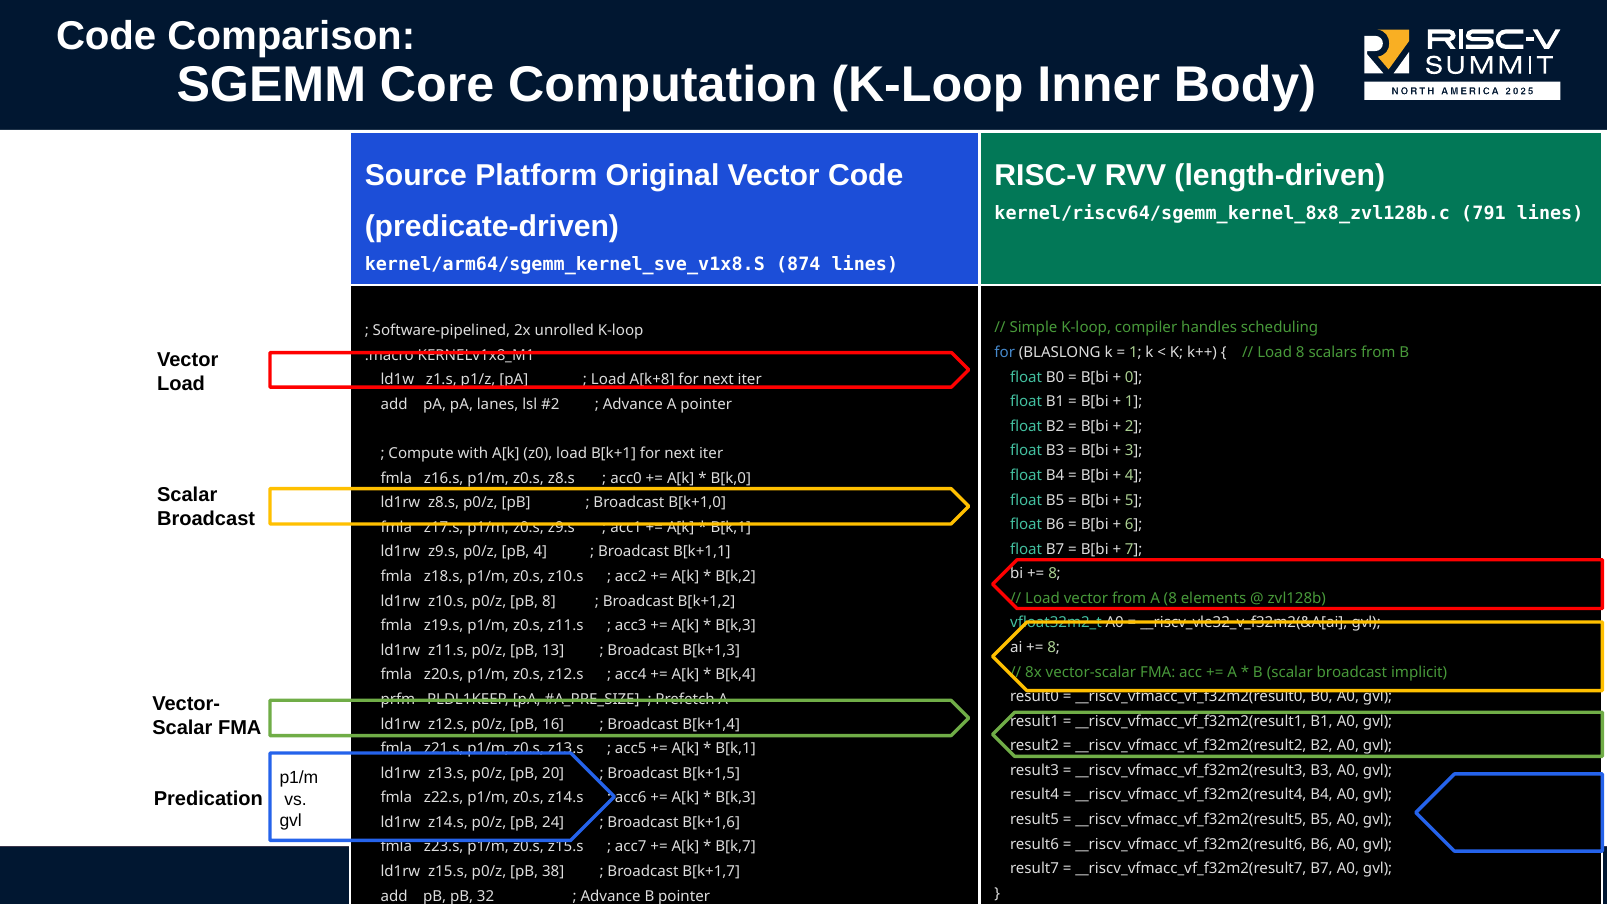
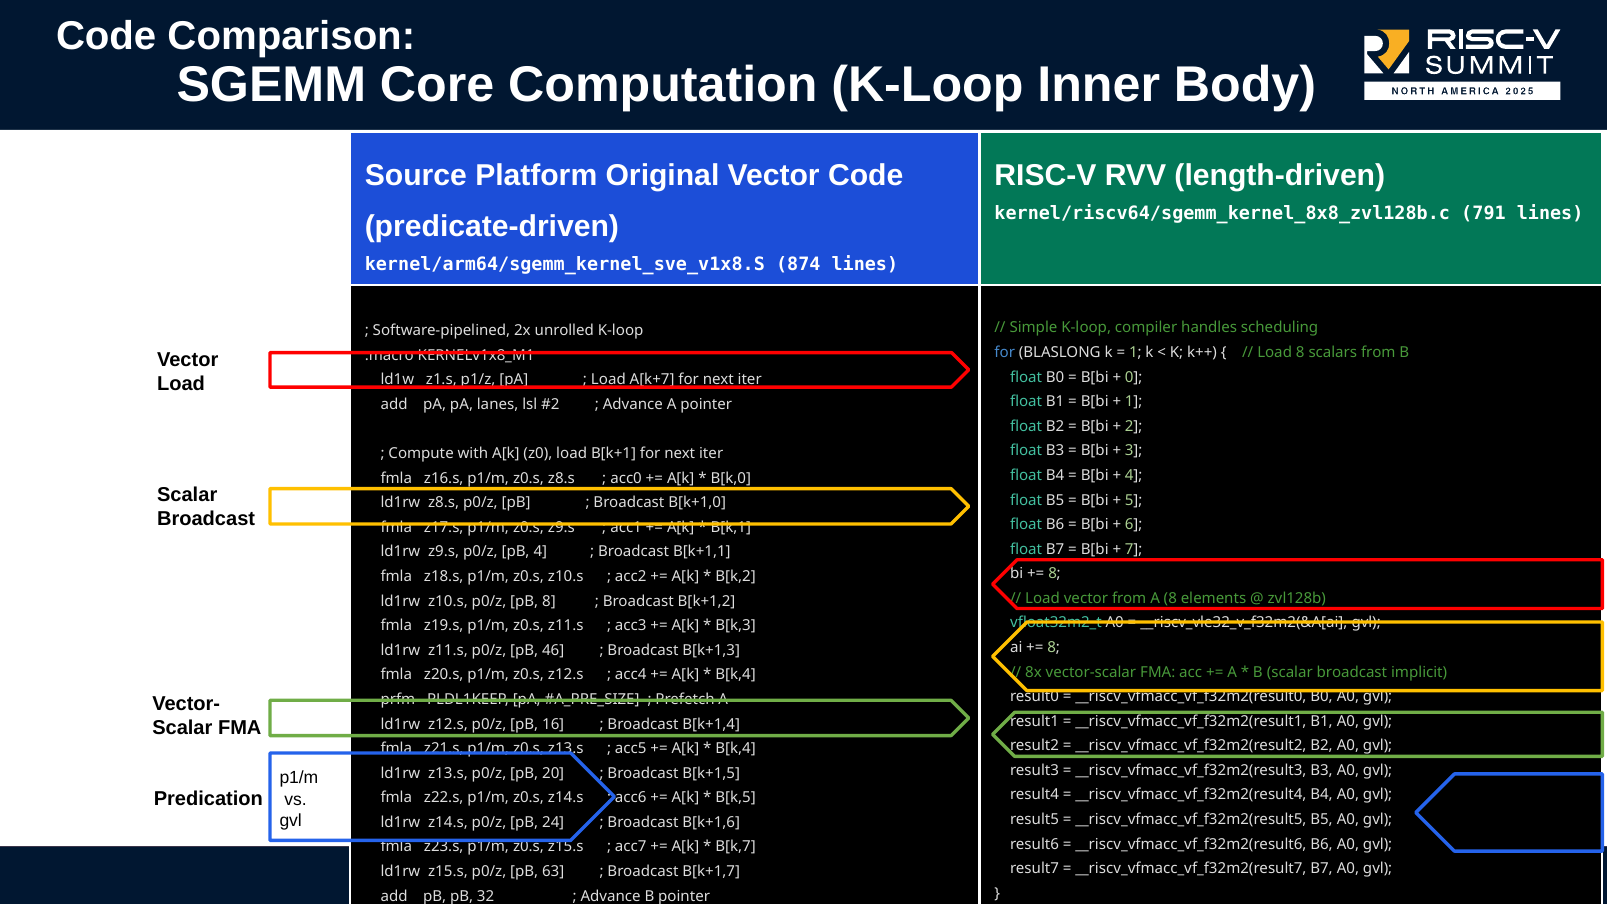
A[k+8: A[k+8 -> A[k+7
13: 13 -> 46
B[k,1 at (736, 749): B[k,1 -> B[k,4
B[k,3 at (736, 798): B[k,3 -> B[k,5
38: 38 -> 63
